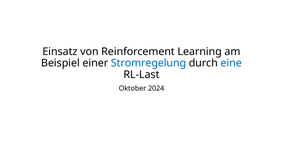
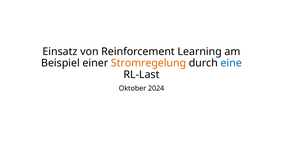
Stromregelung colour: blue -> orange
